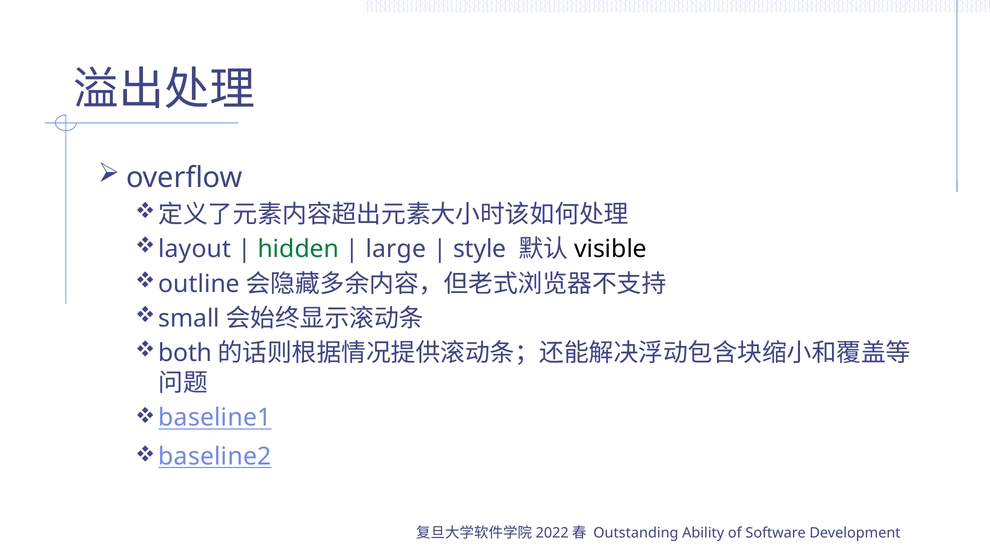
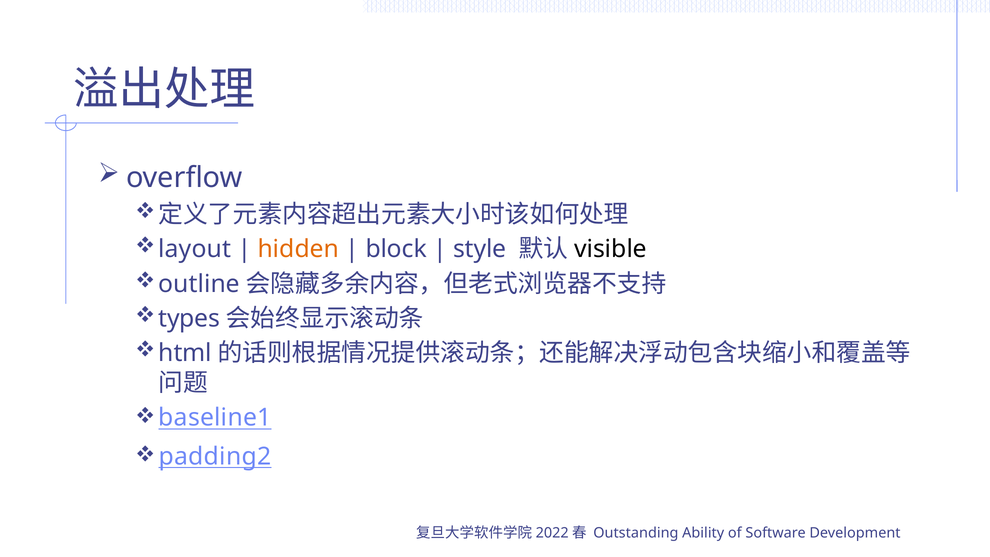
hidden colour: green -> orange
large: large -> block
small: small -> types
both: both -> html
baseline2: baseline2 -> padding2
